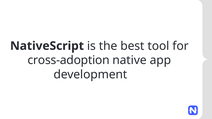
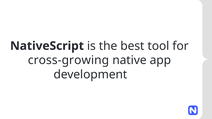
cross-adoption: cross-adoption -> cross-growing
